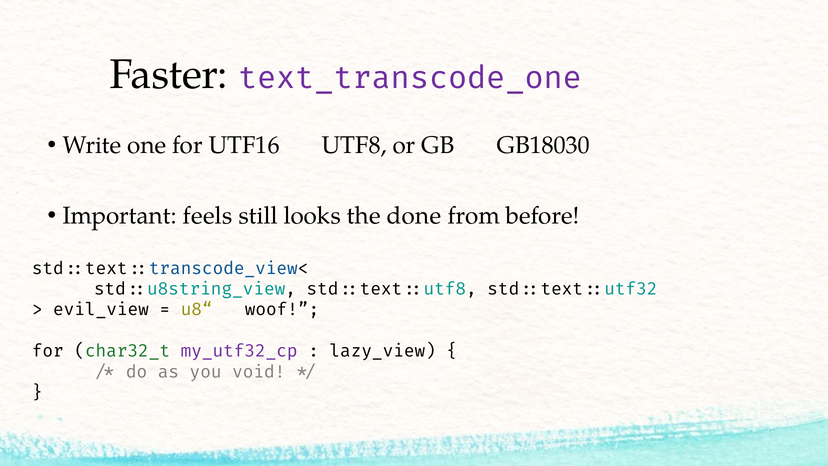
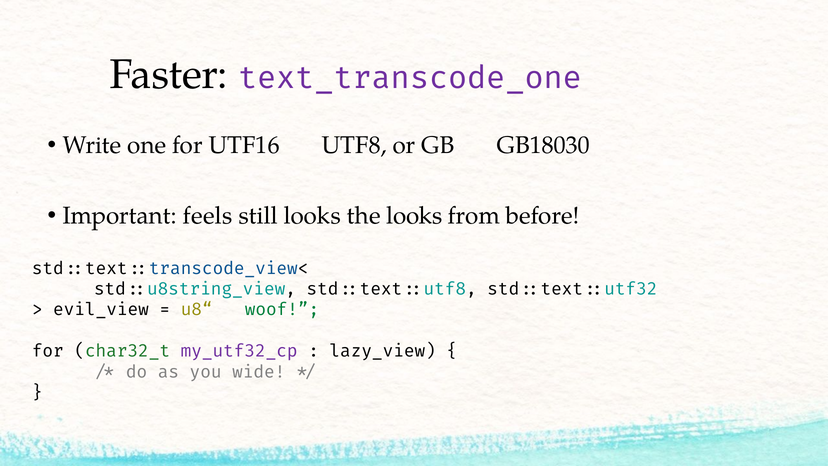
the done: done -> looks
woof colour: black -> green
void: void -> wide
